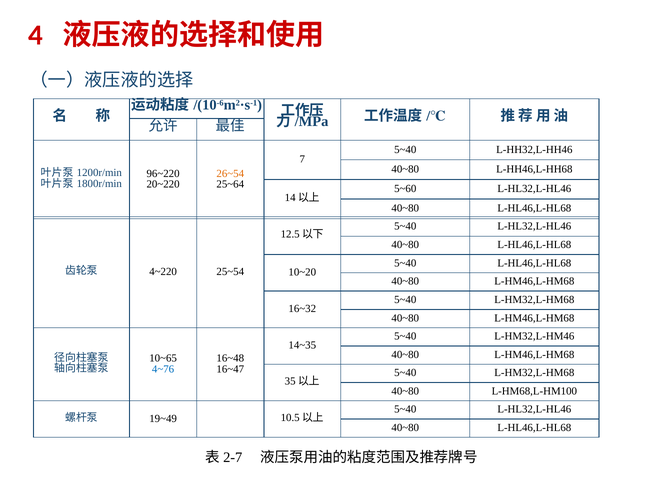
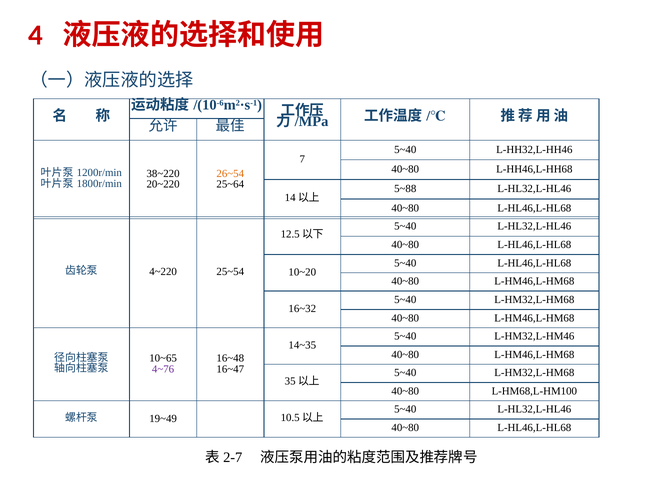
96~220: 96~220 -> 38~220
5~60: 5~60 -> 5~88
4~76 colour: blue -> purple
